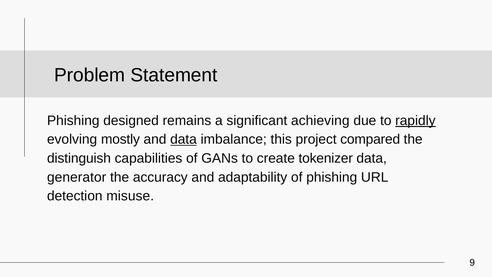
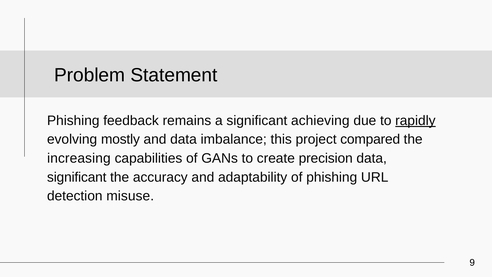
designed: designed -> feedback
data at (183, 139) underline: present -> none
distinguish: distinguish -> increasing
tokenizer: tokenizer -> precision
generator at (77, 177): generator -> significant
